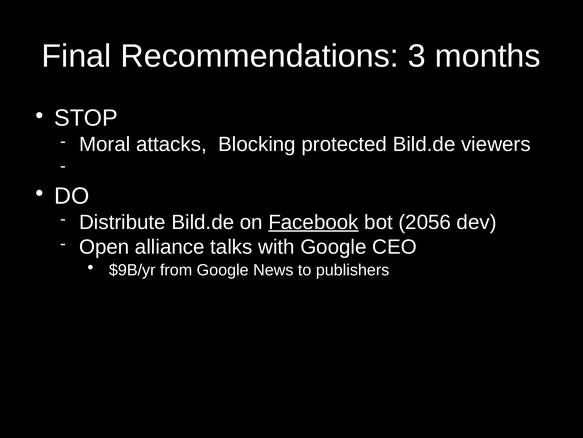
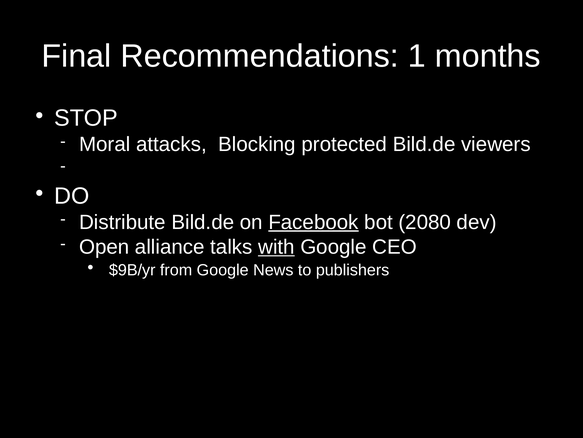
3: 3 -> 1
2056: 2056 -> 2080
with underline: none -> present
